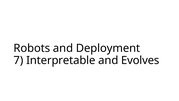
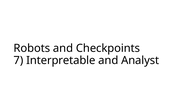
Deployment: Deployment -> Checkpoints
Evolves: Evolves -> Analyst
